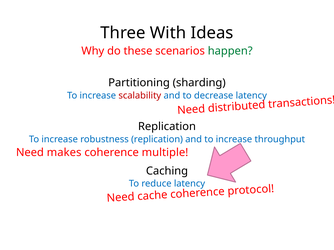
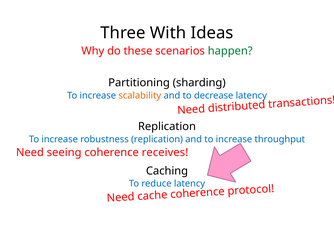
scalability colour: red -> orange
makes: makes -> seeing
multiple: multiple -> receives
